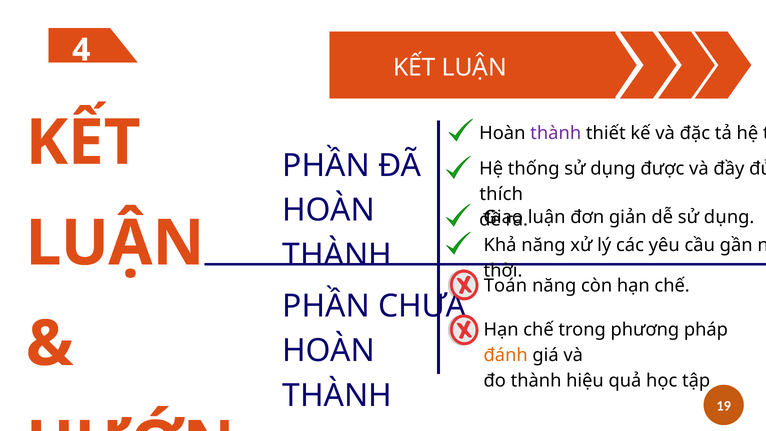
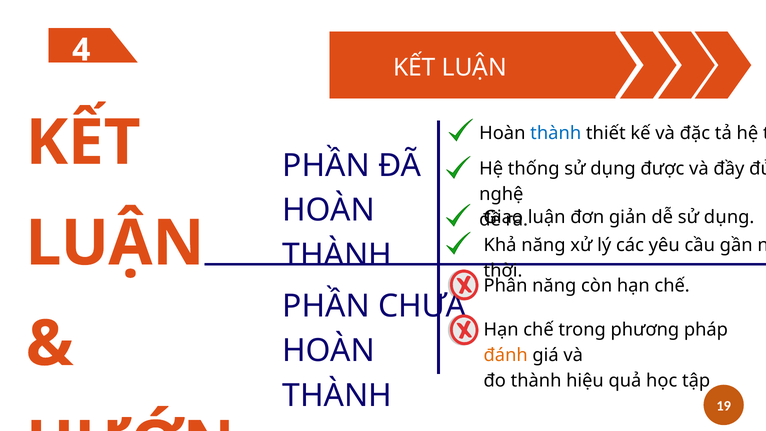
thành at (556, 133) colour: purple -> blue
thích: thích -> nghệ
Toán: Toán -> Phân
